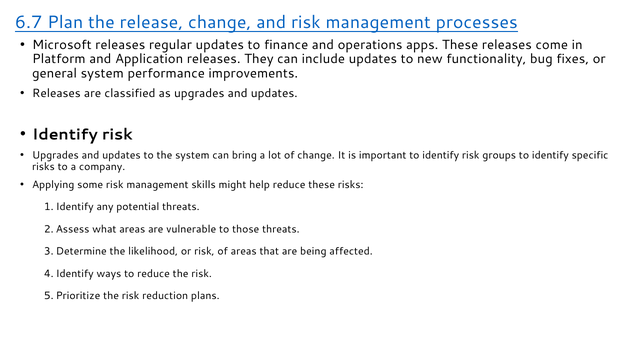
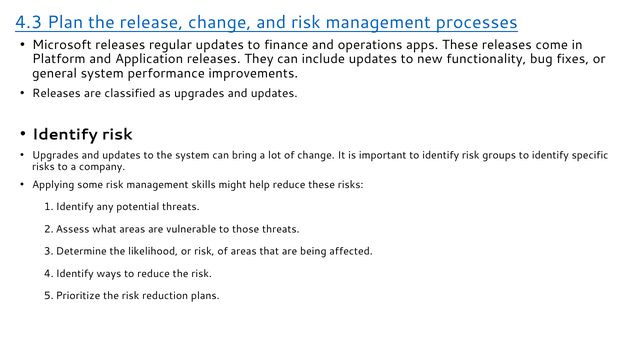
6.7: 6.7 -> 4.3
